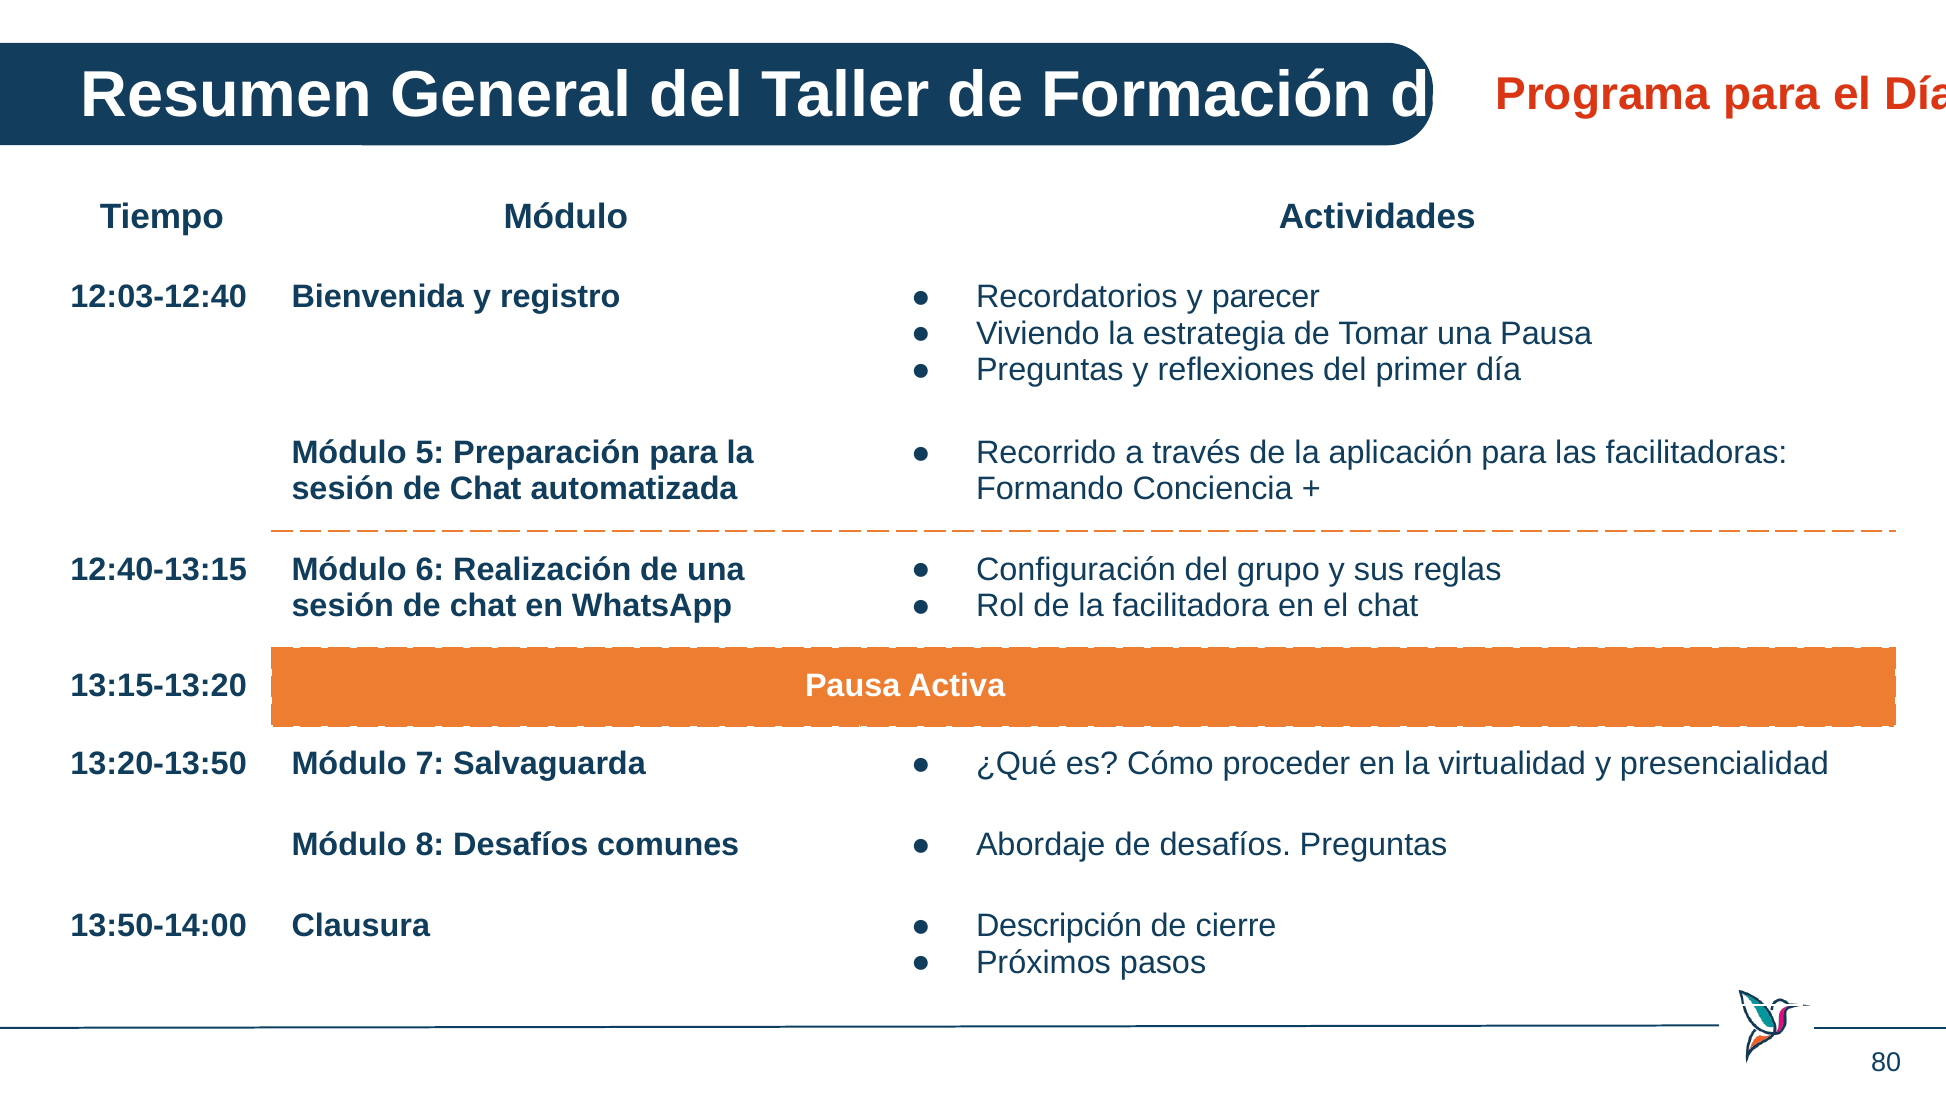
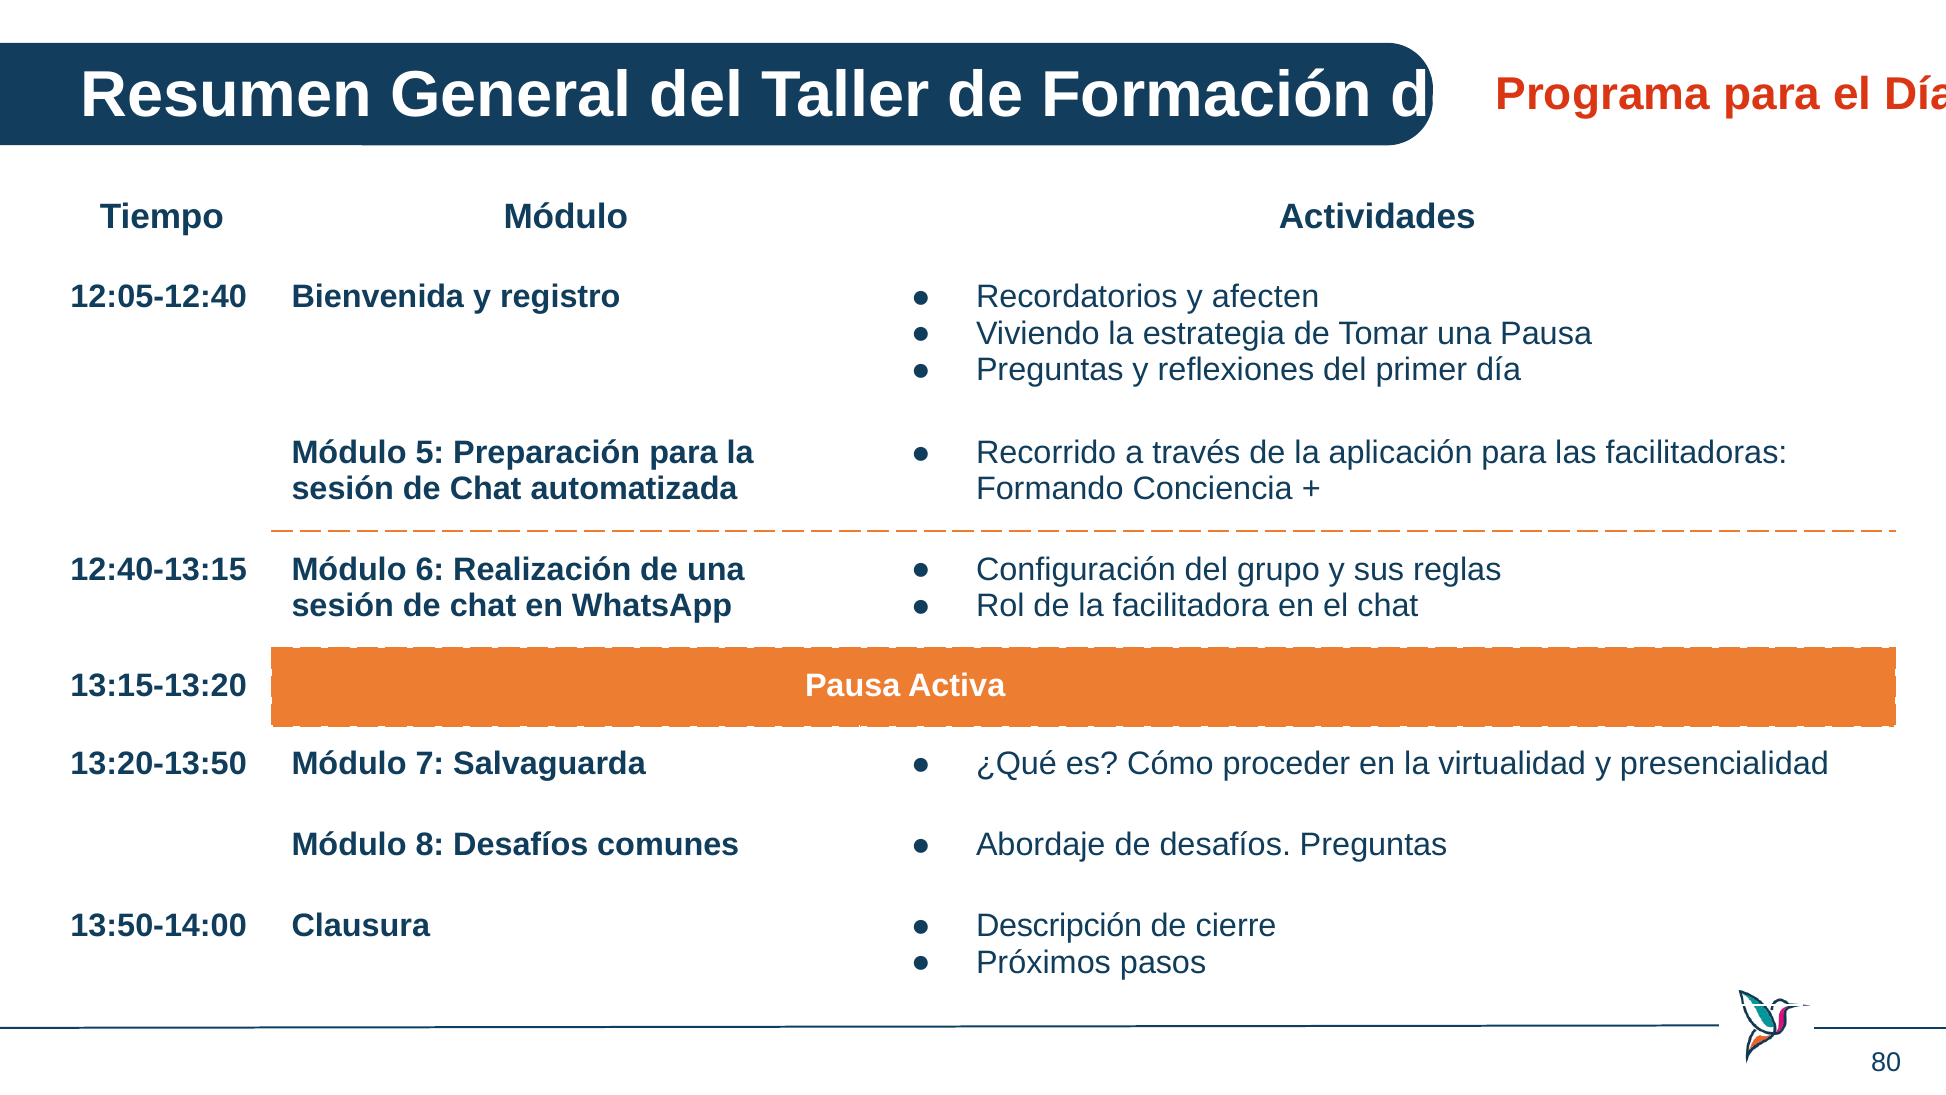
12:03-12:40: 12:03-12:40 -> 12:05-12:40
parecer: parecer -> afecten
